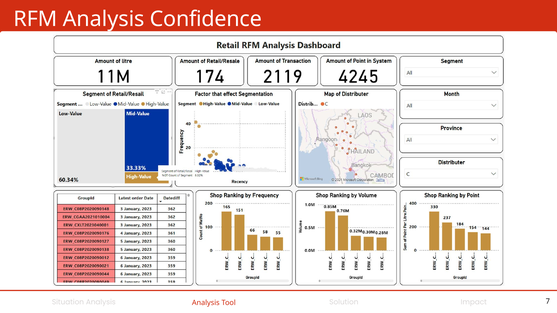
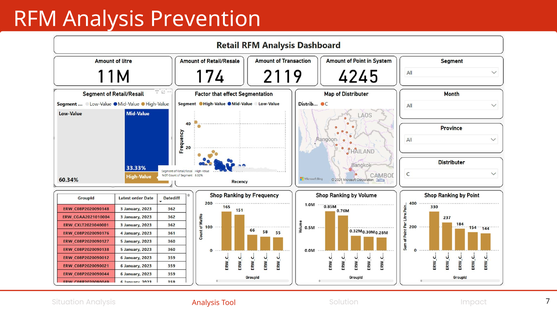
Confidence: Confidence -> Prevention
